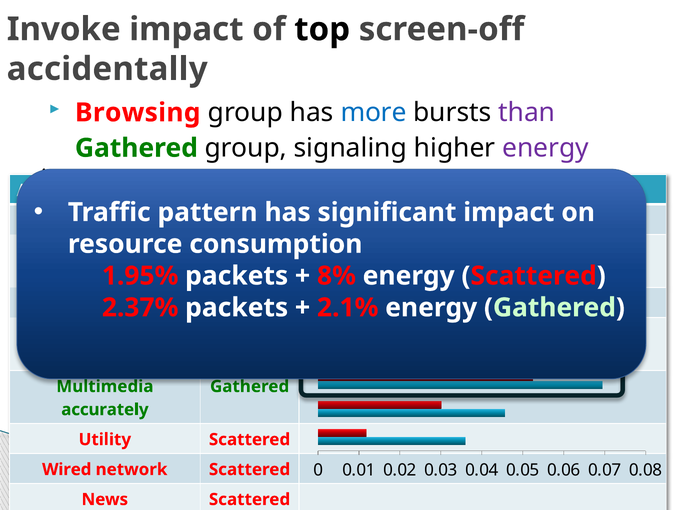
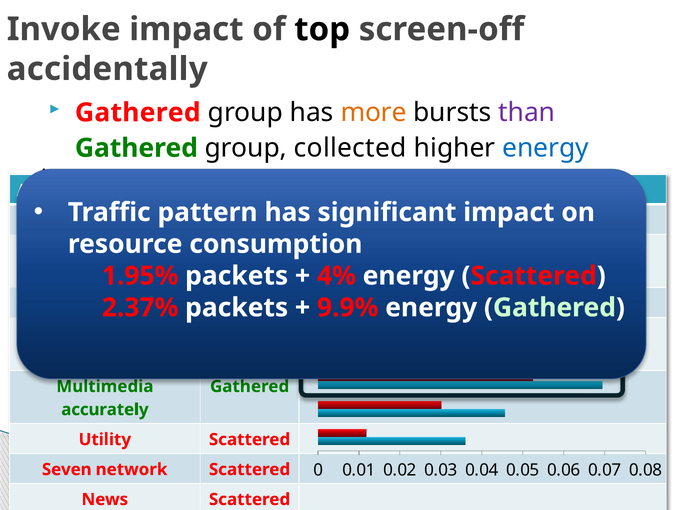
Browsing at (138, 113): Browsing -> Gathered
more colour: blue -> orange
signaling: signaling -> collected
energy at (545, 148) colour: purple -> blue
8%: 8% -> 4%
2.1%: 2.1% -> 9.9%
Wired: Wired -> Seven
